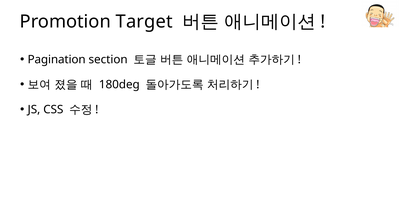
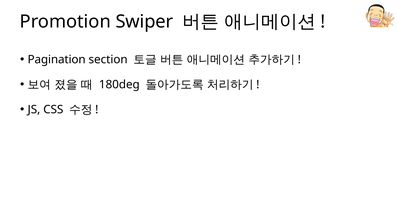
Target: Target -> Swiper
